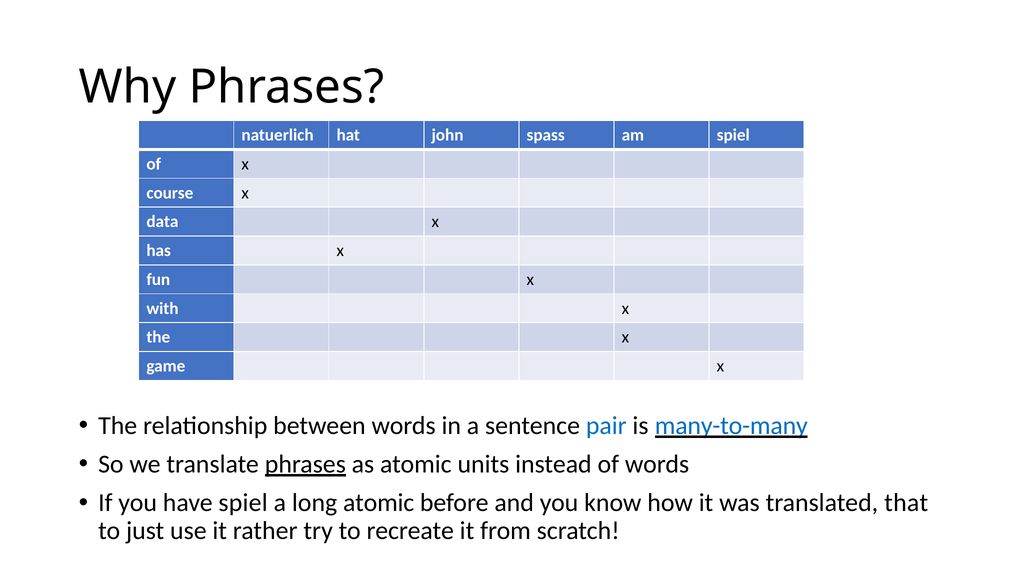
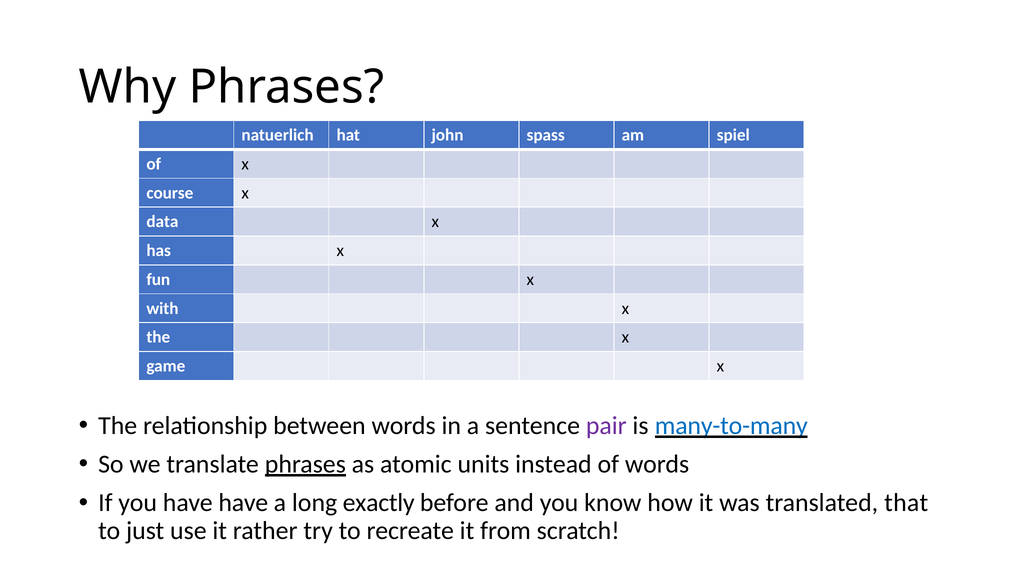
pair colour: blue -> purple
have spiel: spiel -> have
long atomic: atomic -> exactly
